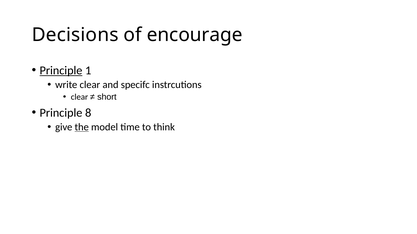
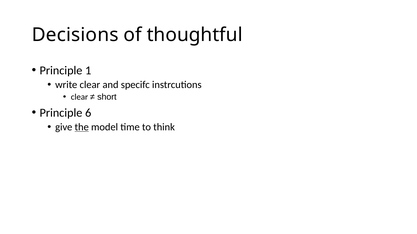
encourage: encourage -> thoughtful
Principle at (61, 71) underline: present -> none
8: 8 -> 6
